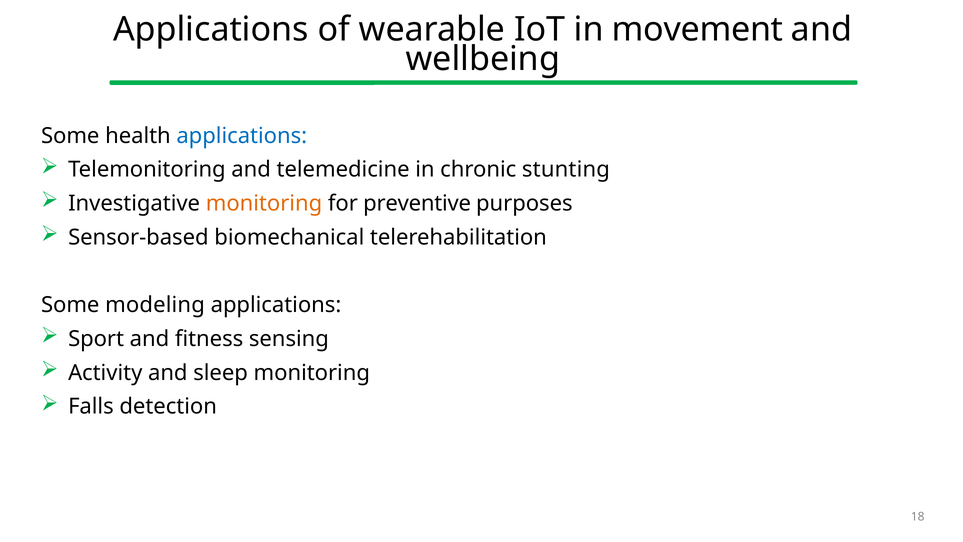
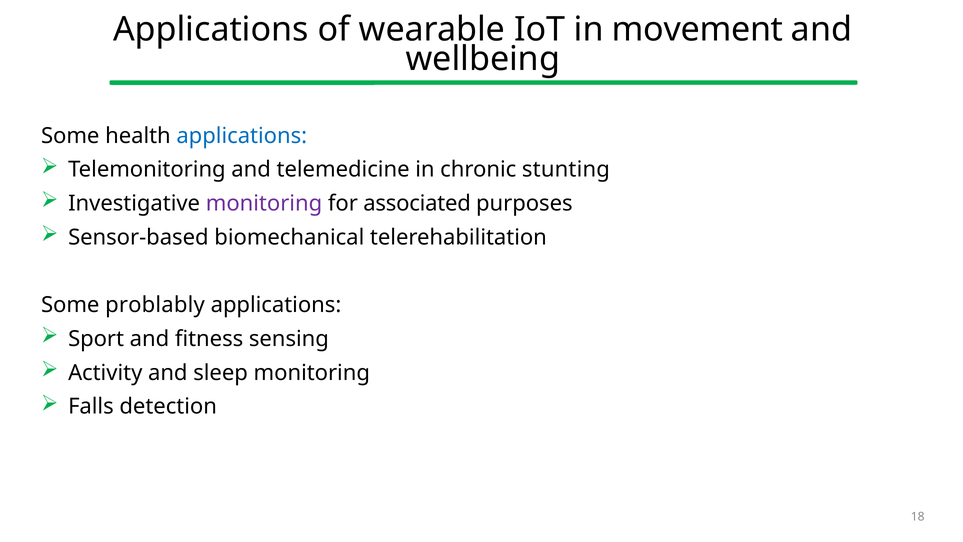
monitoring at (264, 203) colour: orange -> purple
preventive: preventive -> associated
modeling: modeling -> problably
